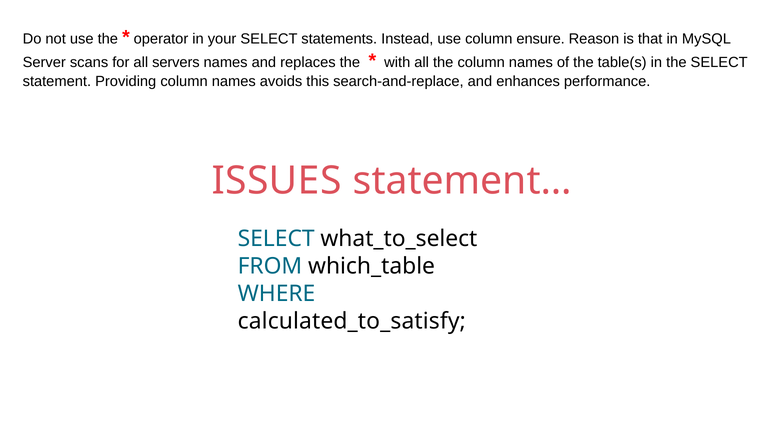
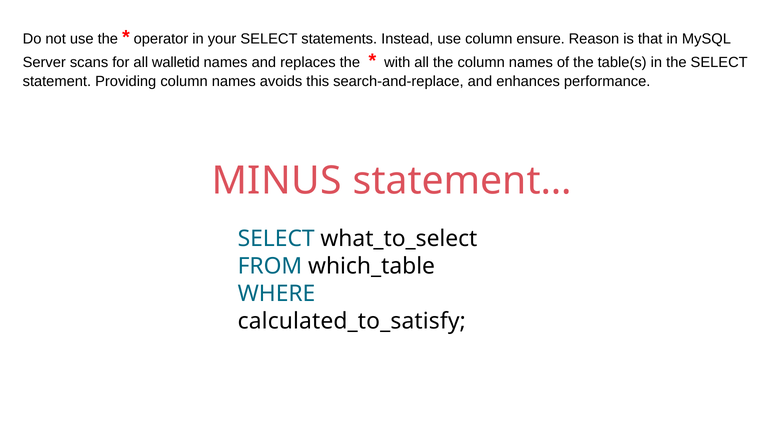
servers: servers -> walletid
ISSUES: ISSUES -> MINUS
